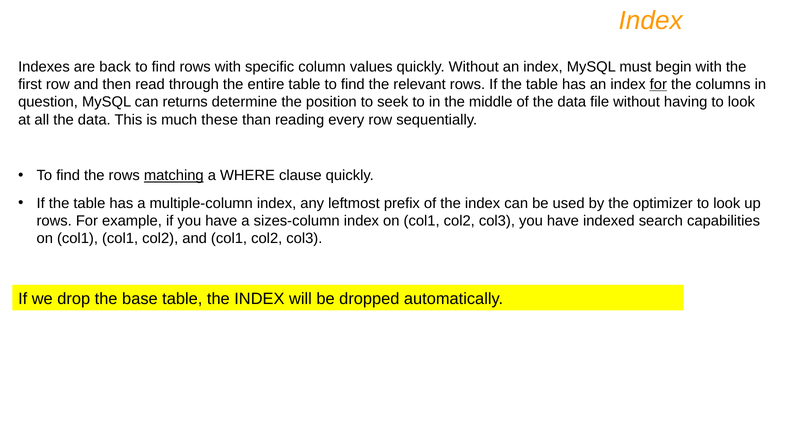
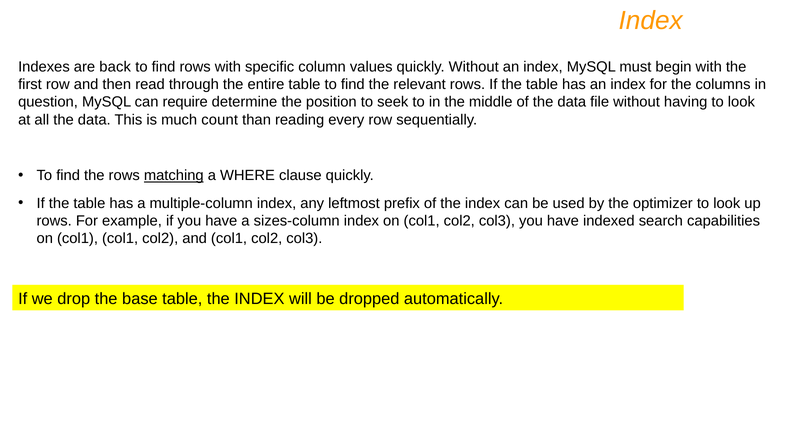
for at (658, 85) underline: present -> none
returns: returns -> require
these: these -> count
